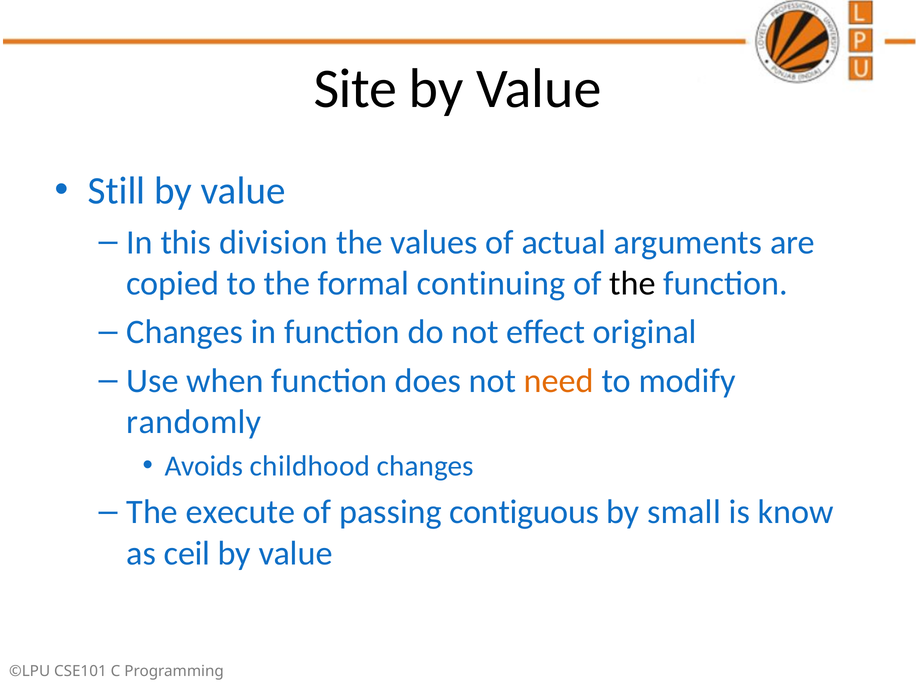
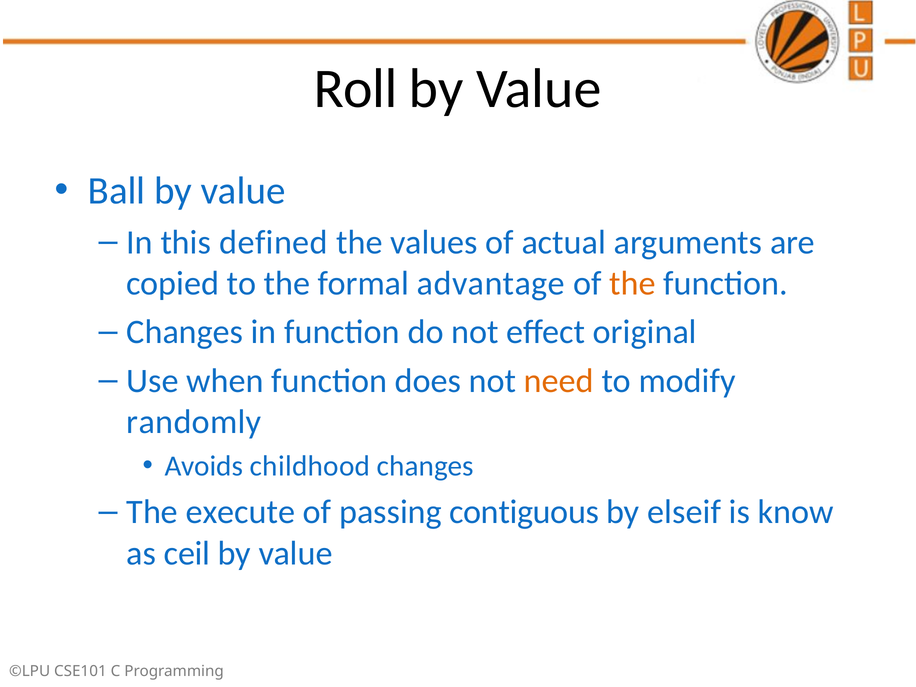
Site: Site -> Roll
Still: Still -> Ball
division: division -> defined
continuing: continuing -> advantage
the at (632, 283) colour: black -> orange
small: small -> elseif
